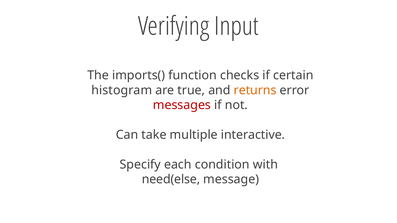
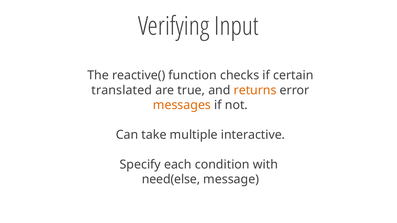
imports(: imports( -> reactive(
histogram: histogram -> translated
messages colour: red -> orange
